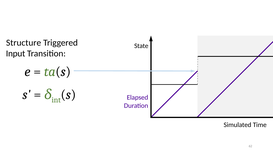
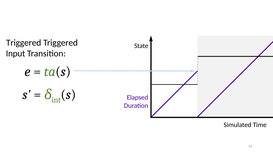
Structure at (24, 43): Structure -> Triggered
